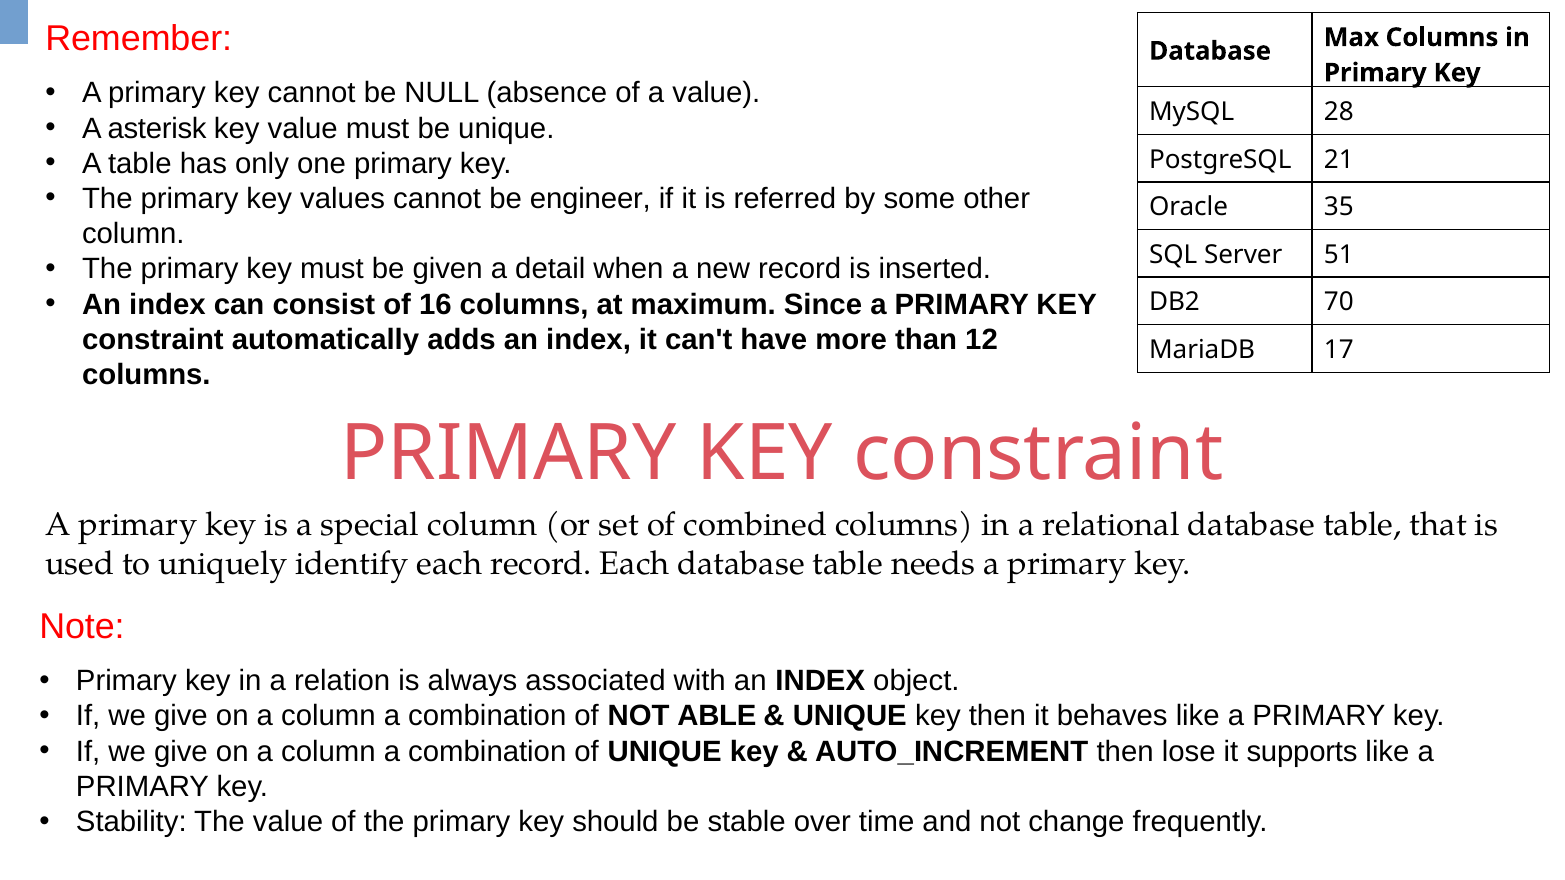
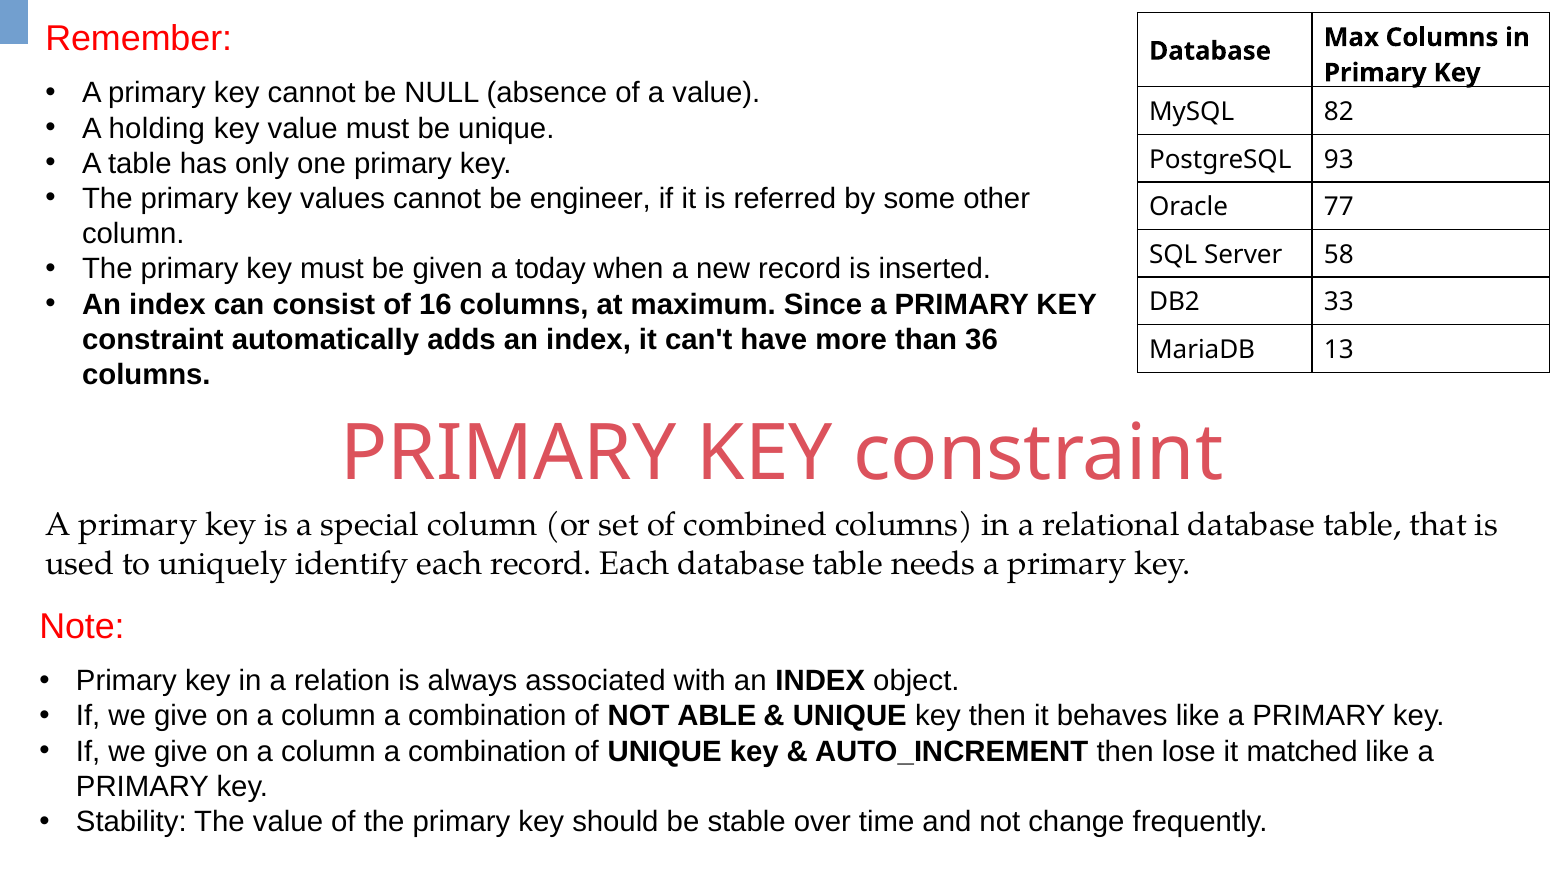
28: 28 -> 82
asterisk: asterisk -> holding
21: 21 -> 93
35: 35 -> 77
51: 51 -> 58
detail: detail -> today
70: 70 -> 33
12: 12 -> 36
17: 17 -> 13
supports: supports -> matched
